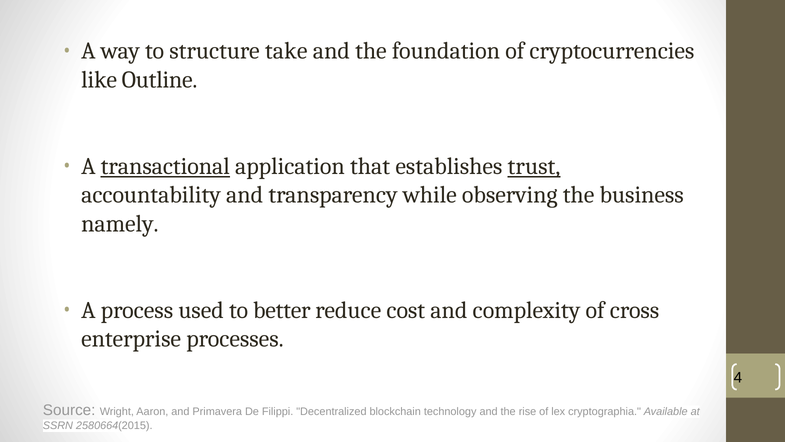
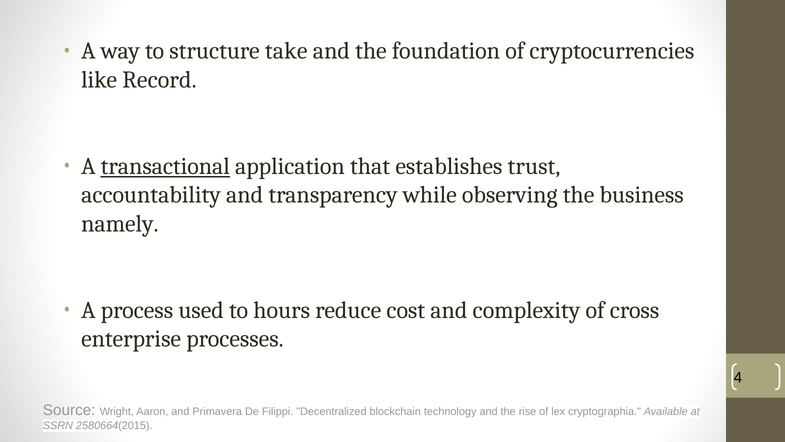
Outline: Outline -> Record
trust underline: present -> none
better: better -> hours
